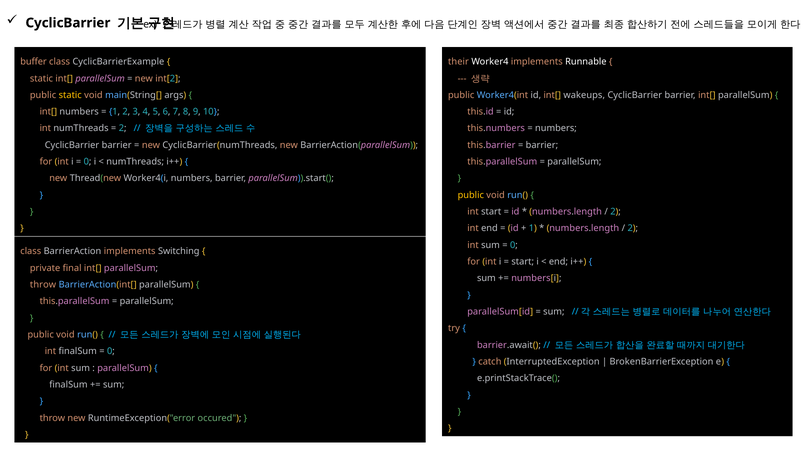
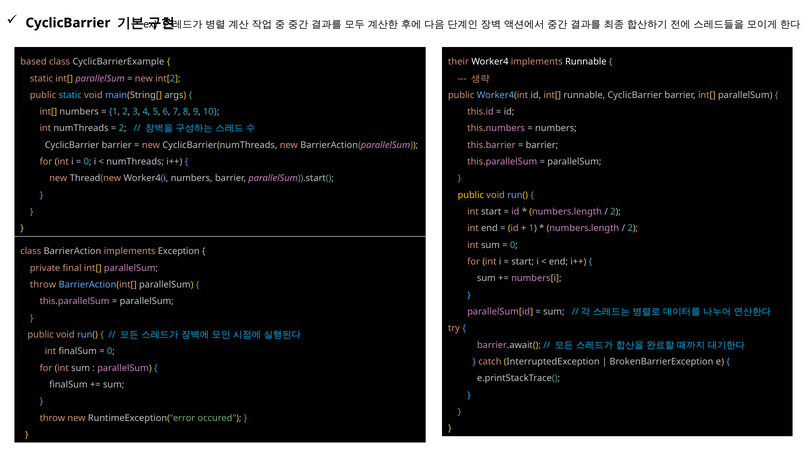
buffer: buffer -> based
static at (70, 95) colour: yellow -> light blue
int[ wakeups: wakeups -> runnable
Switching: Switching -> Exception
